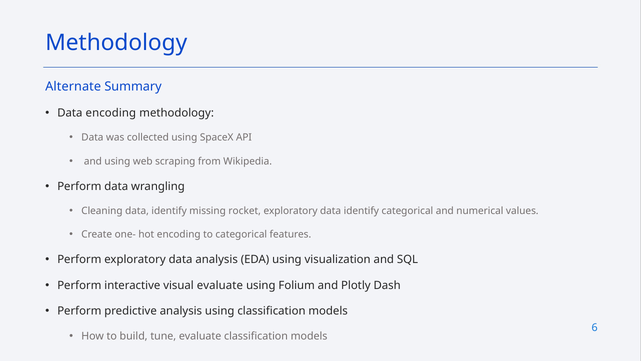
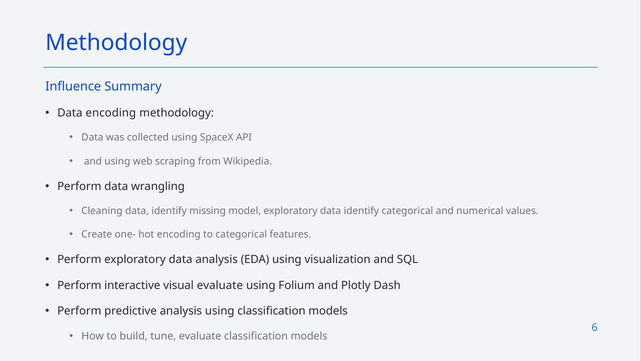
Alternate: Alternate -> Influence
rocket: rocket -> model
